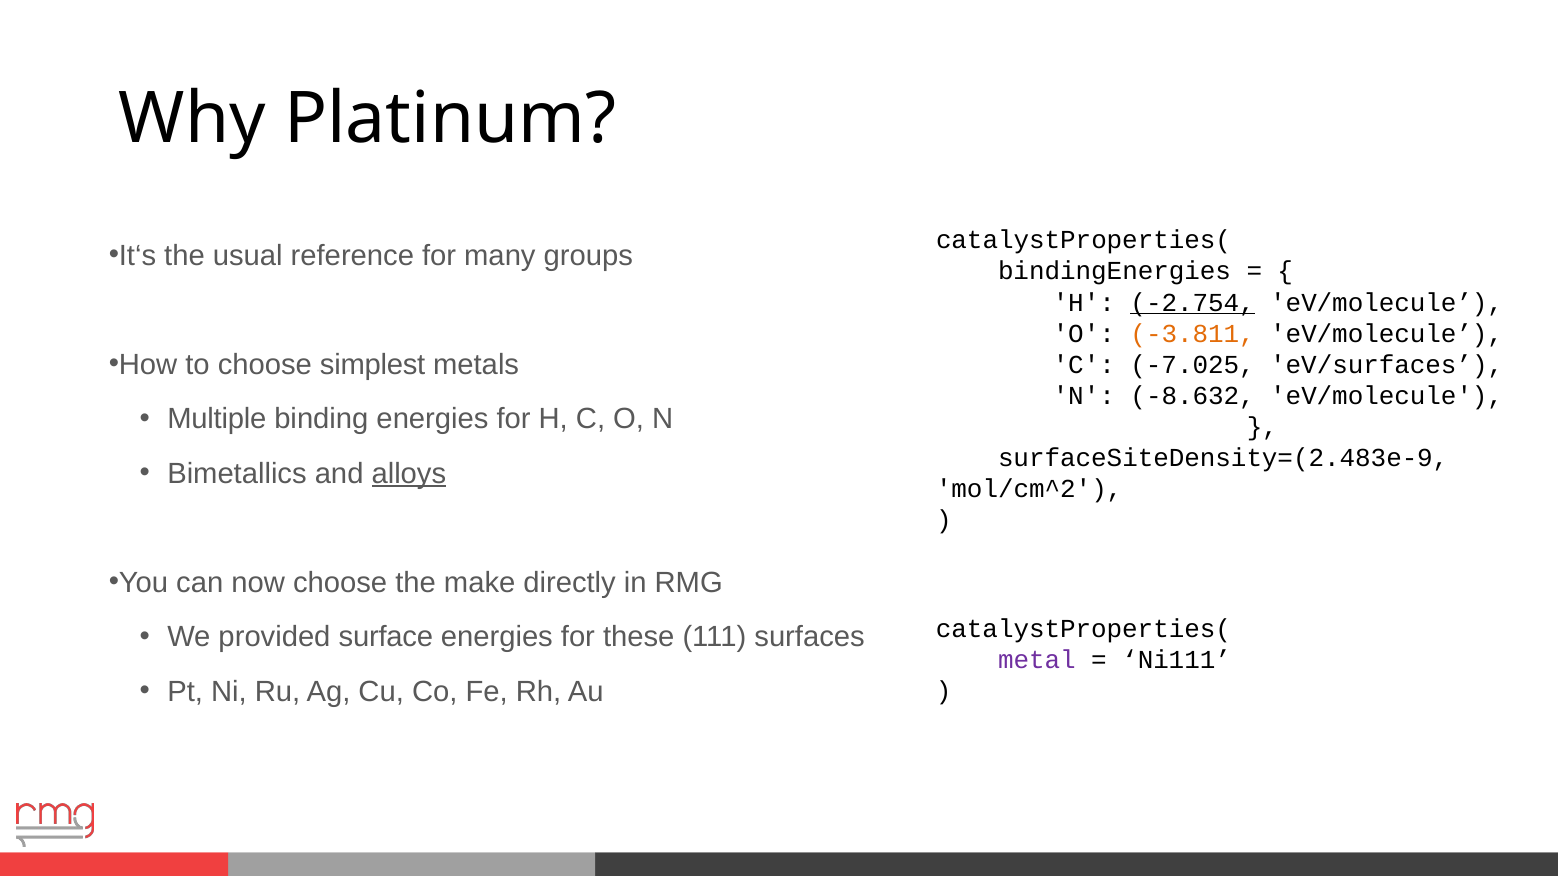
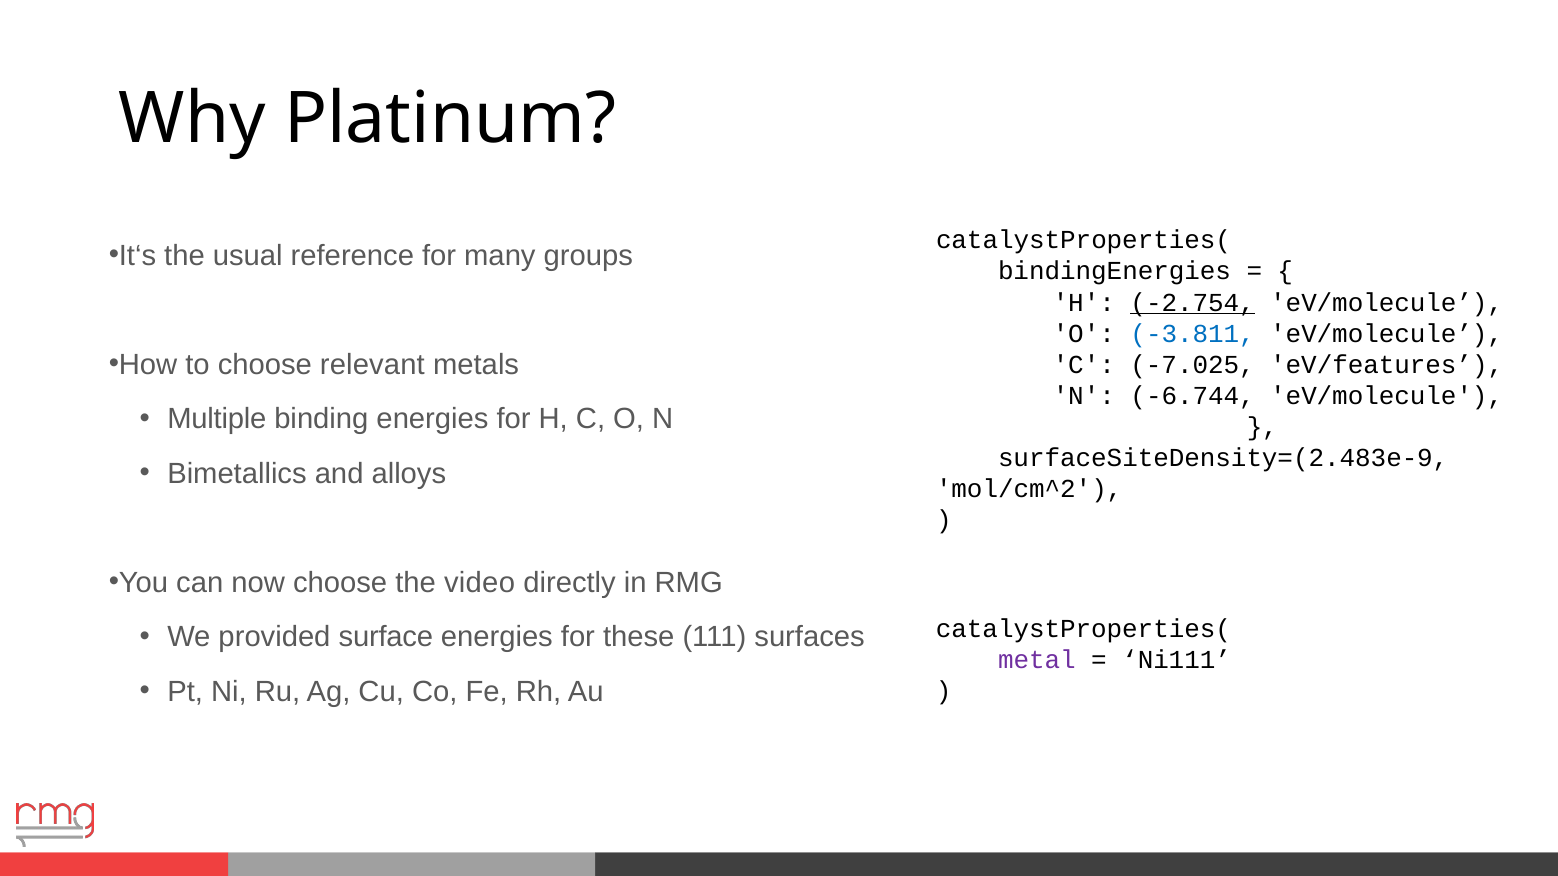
-3.811 colour: orange -> blue
simplest: simplest -> relevant
eV/surfaces: eV/surfaces -> eV/features
-8.632: -8.632 -> -6.744
alloys underline: present -> none
make: make -> video
